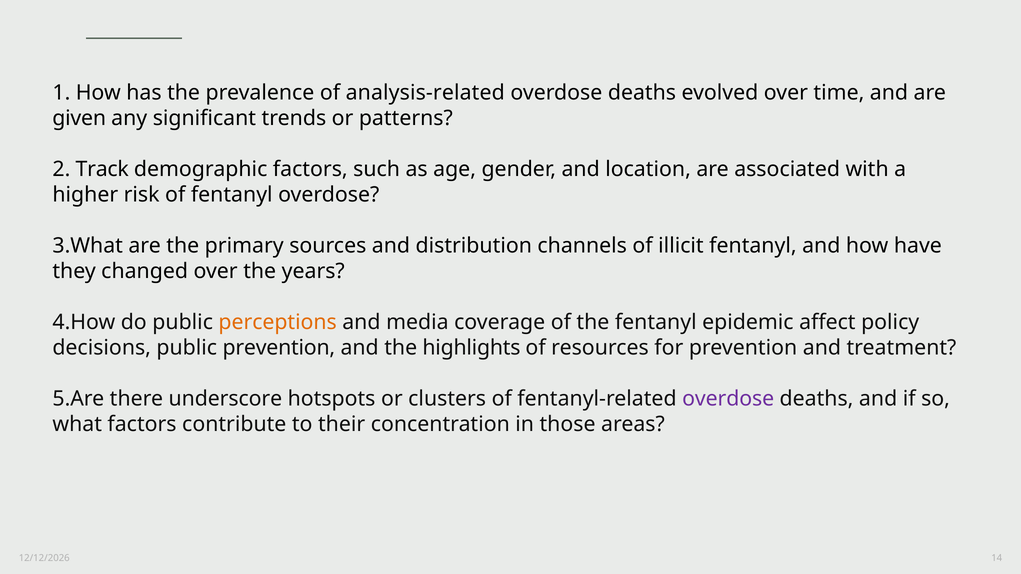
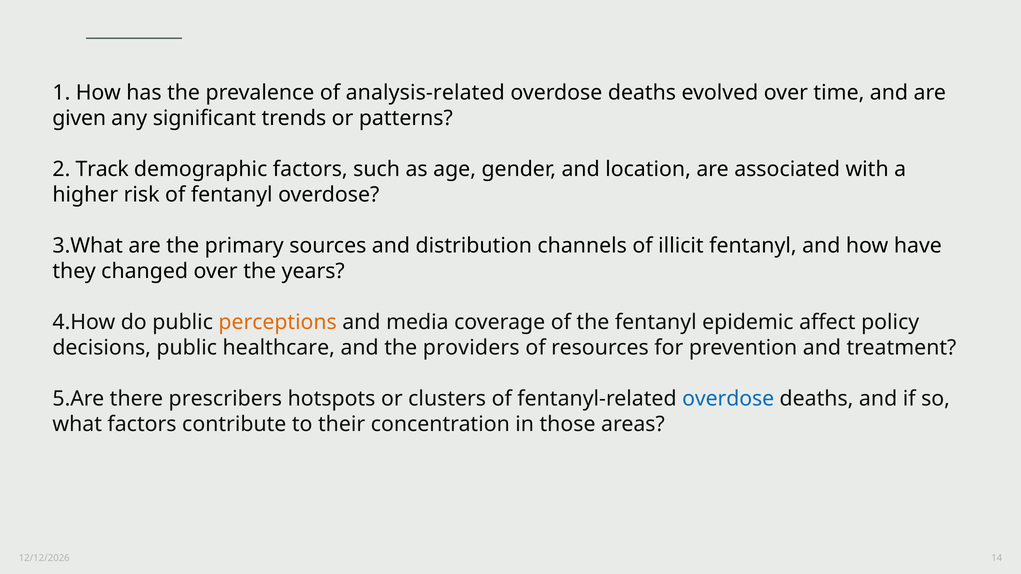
public prevention: prevention -> healthcare
highlights: highlights -> providers
underscore: underscore -> prescribers
overdose at (728, 399) colour: purple -> blue
